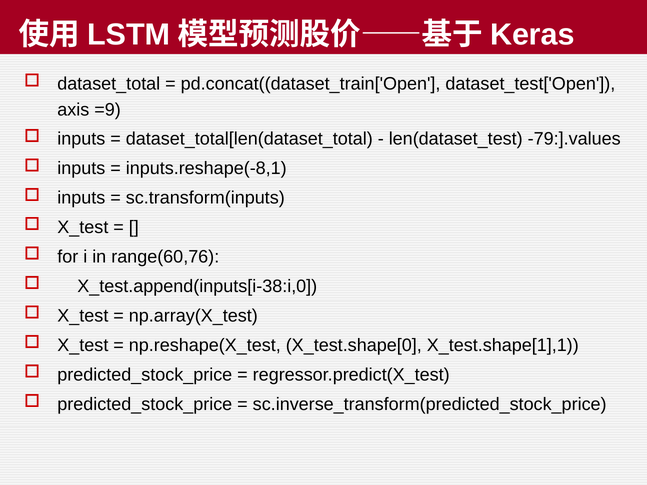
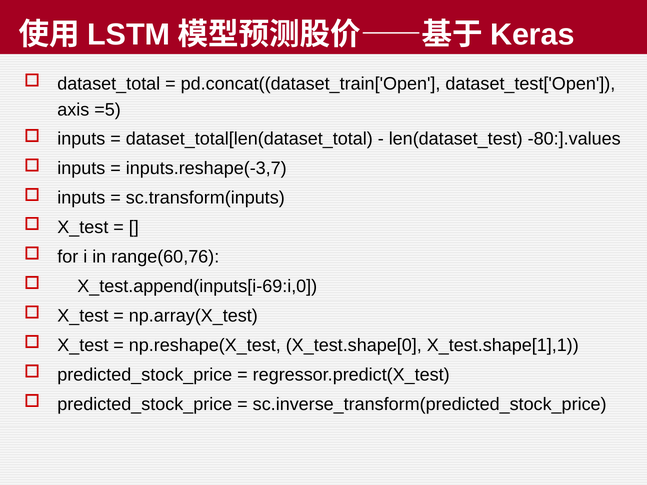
=9: =9 -> =5
-79:].values: -79:].values -> -80:].values
inputs.reshape(-8,1: inputs.reshape(-8,1 -> inputs.reshape(-3,7
X_test.append(inputs[i-38:i,0: X_test.append(inputs[i-38:i,0 -> X_test.append(inputs[i-69:i,0
